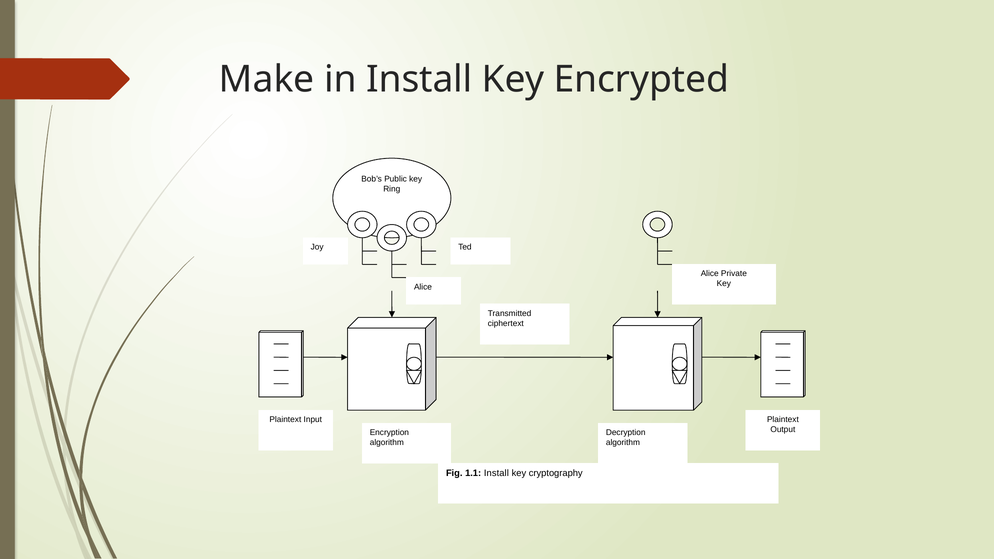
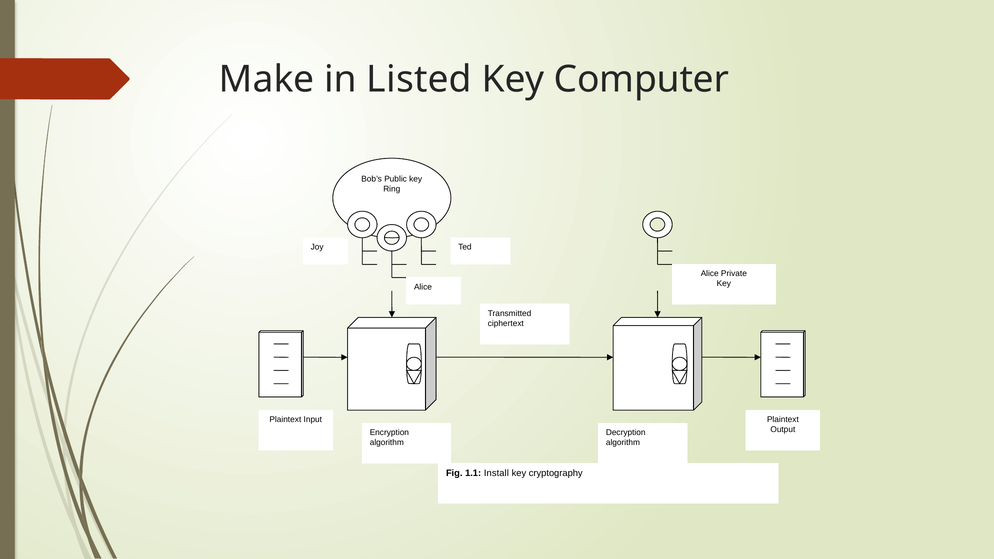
in Install: Install -> Listed
Encrypted: Encrypted -> Computer
